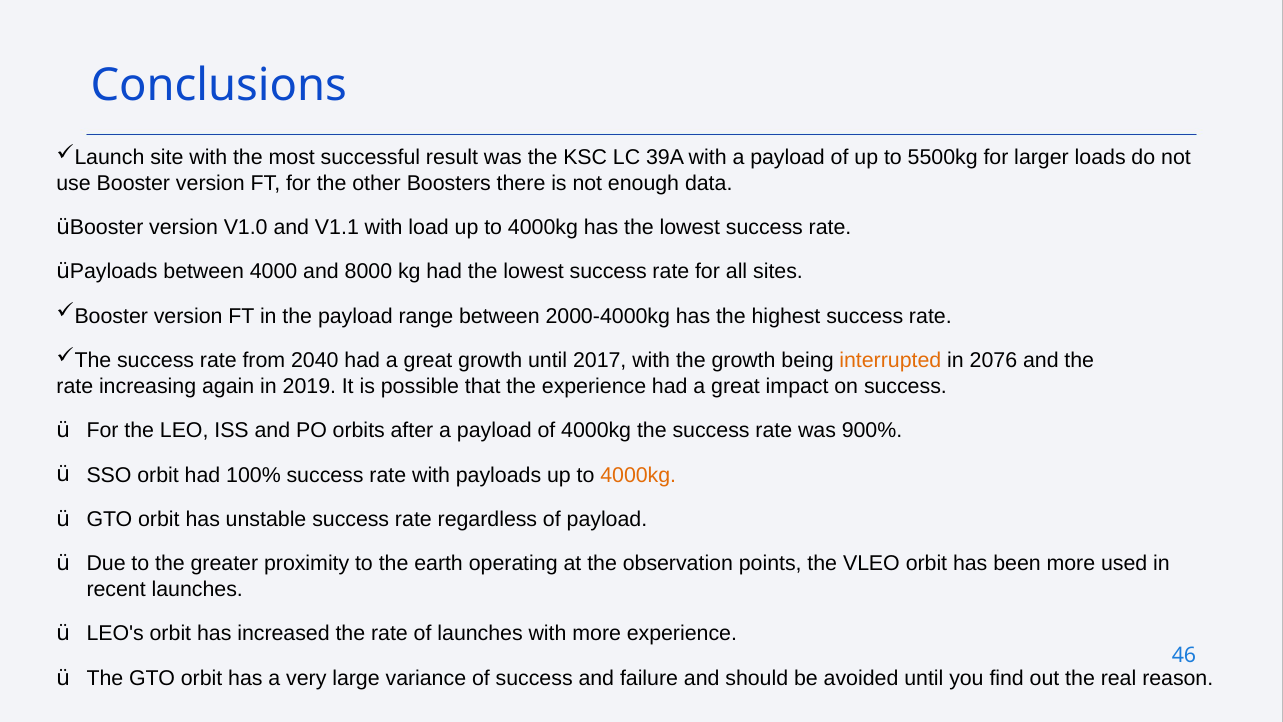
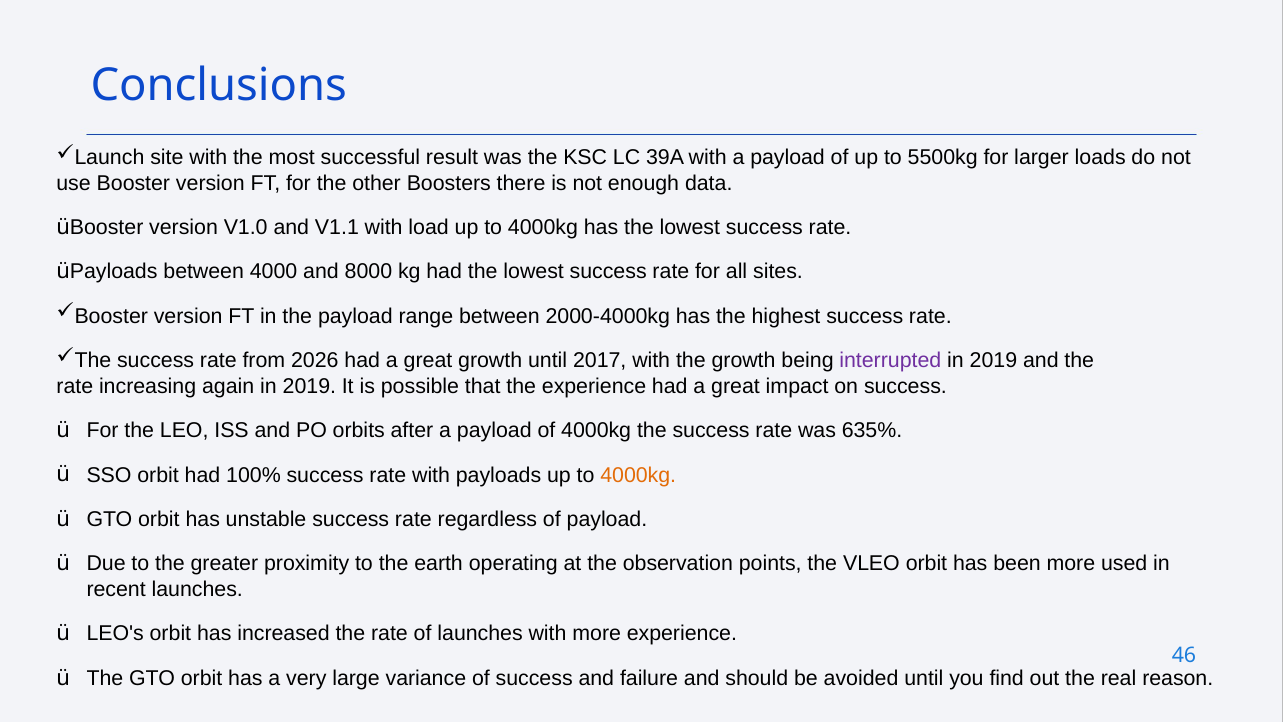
2040: 2040 -> 2026
interrupted colour: orange -> purple
2076 at (993, 360): 2076 -> 2019
900%: 900% -> 635%
